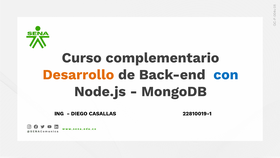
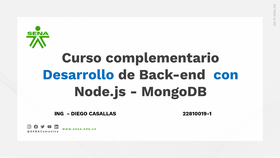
Desarrollo colour: orange -> blue
